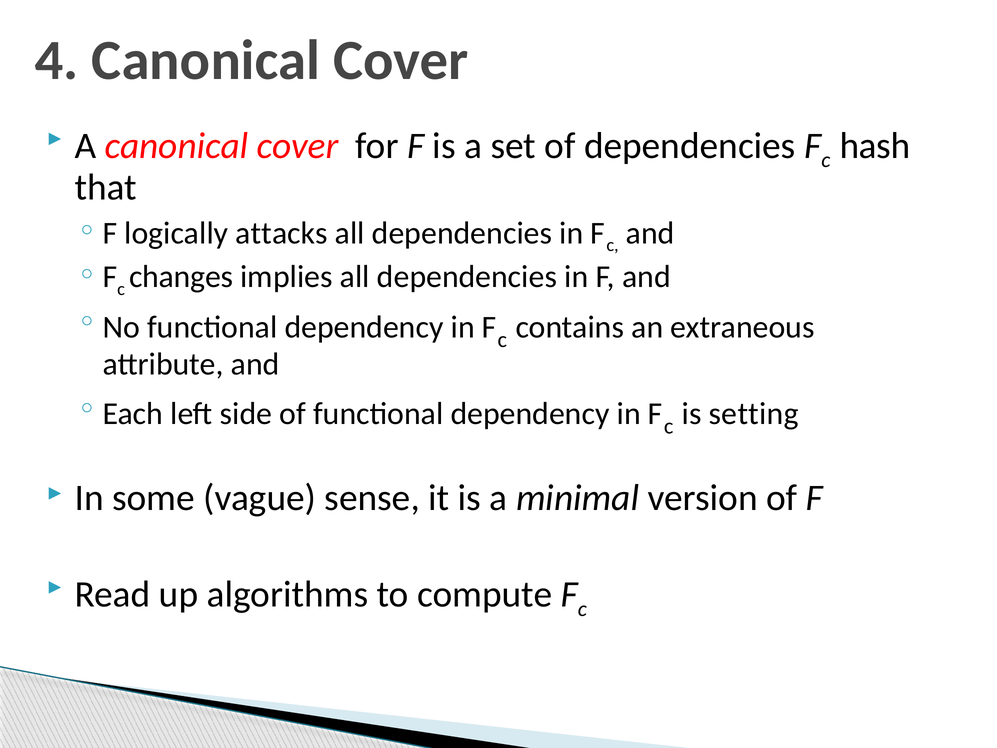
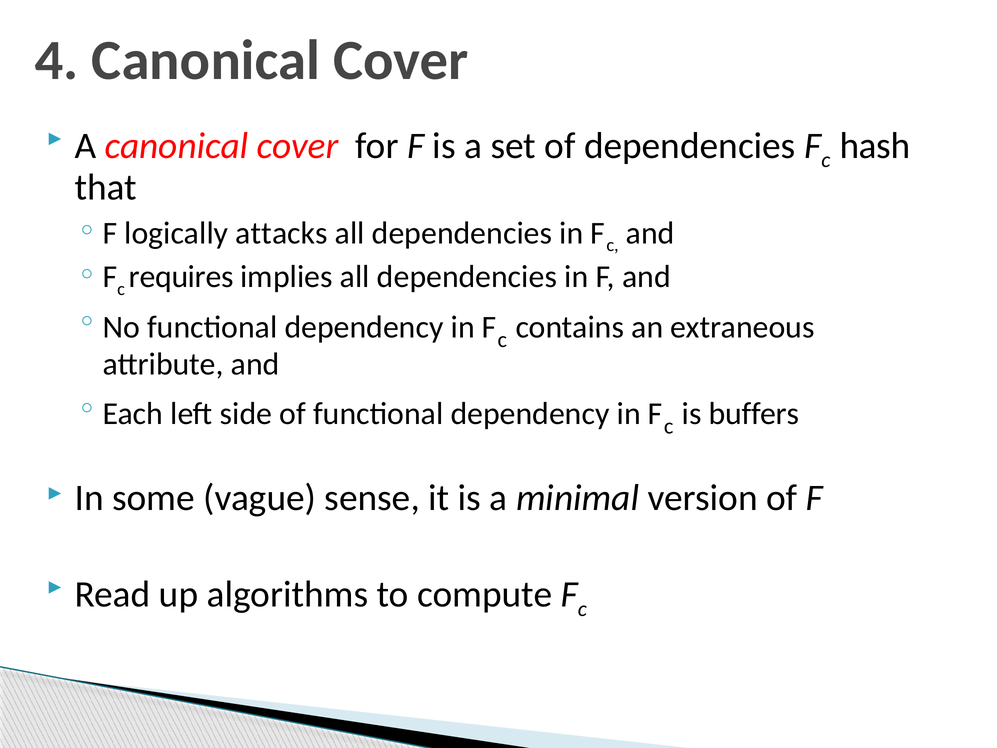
changes: changes -> requires
setting: setting -> buffers
